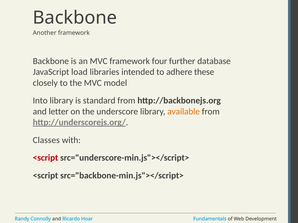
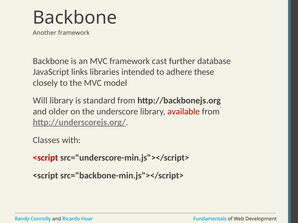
four: four -> cast
load: load -> links
Into: Into -> Will
letter: letter -> older
available colour: orange -> red
